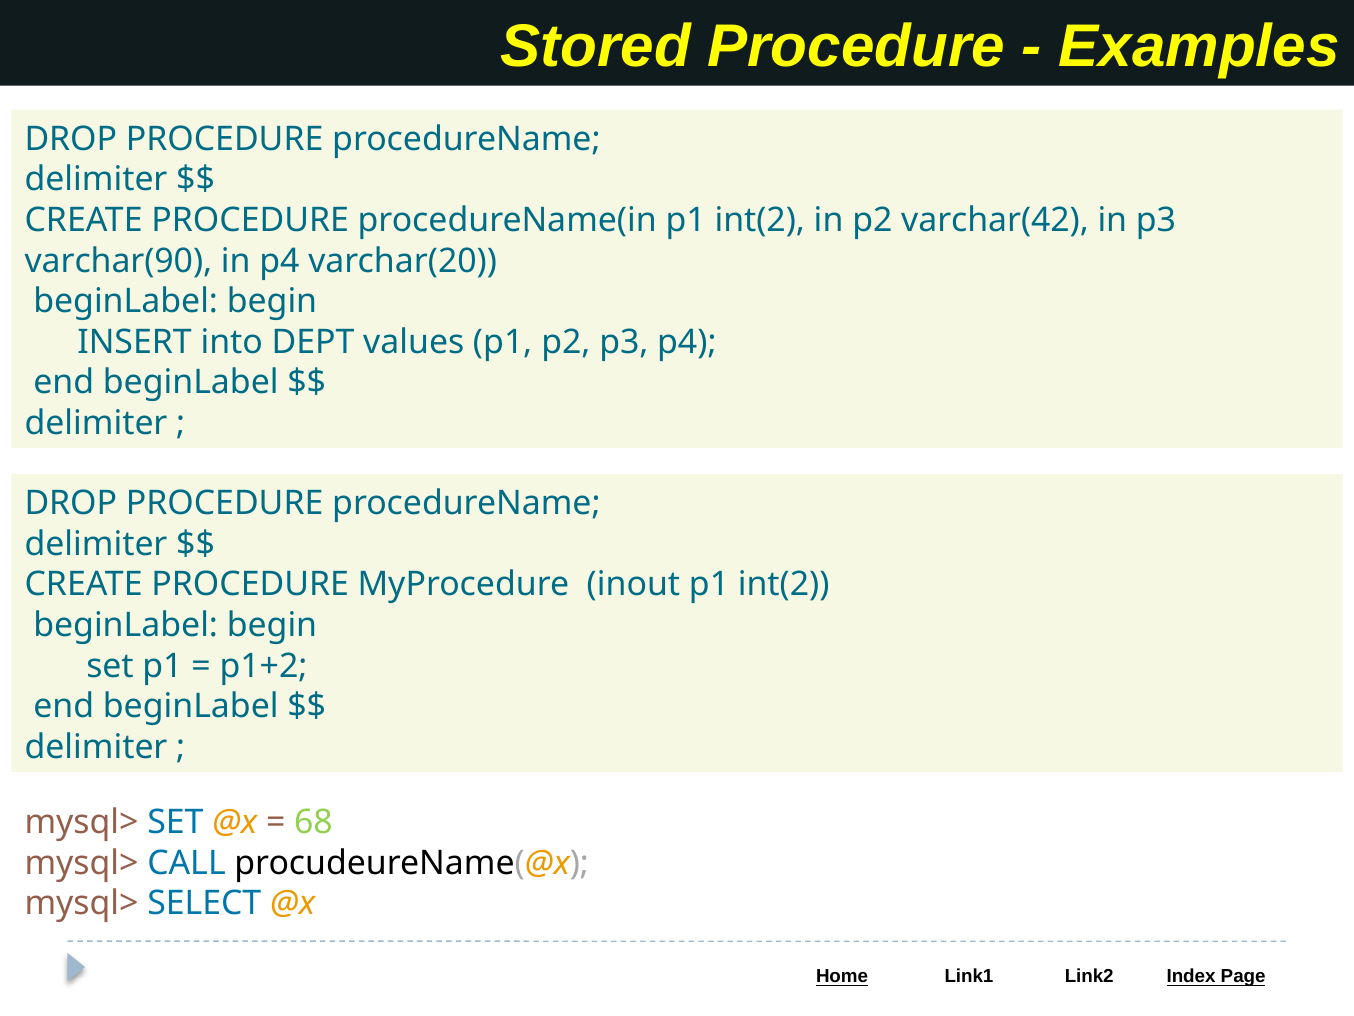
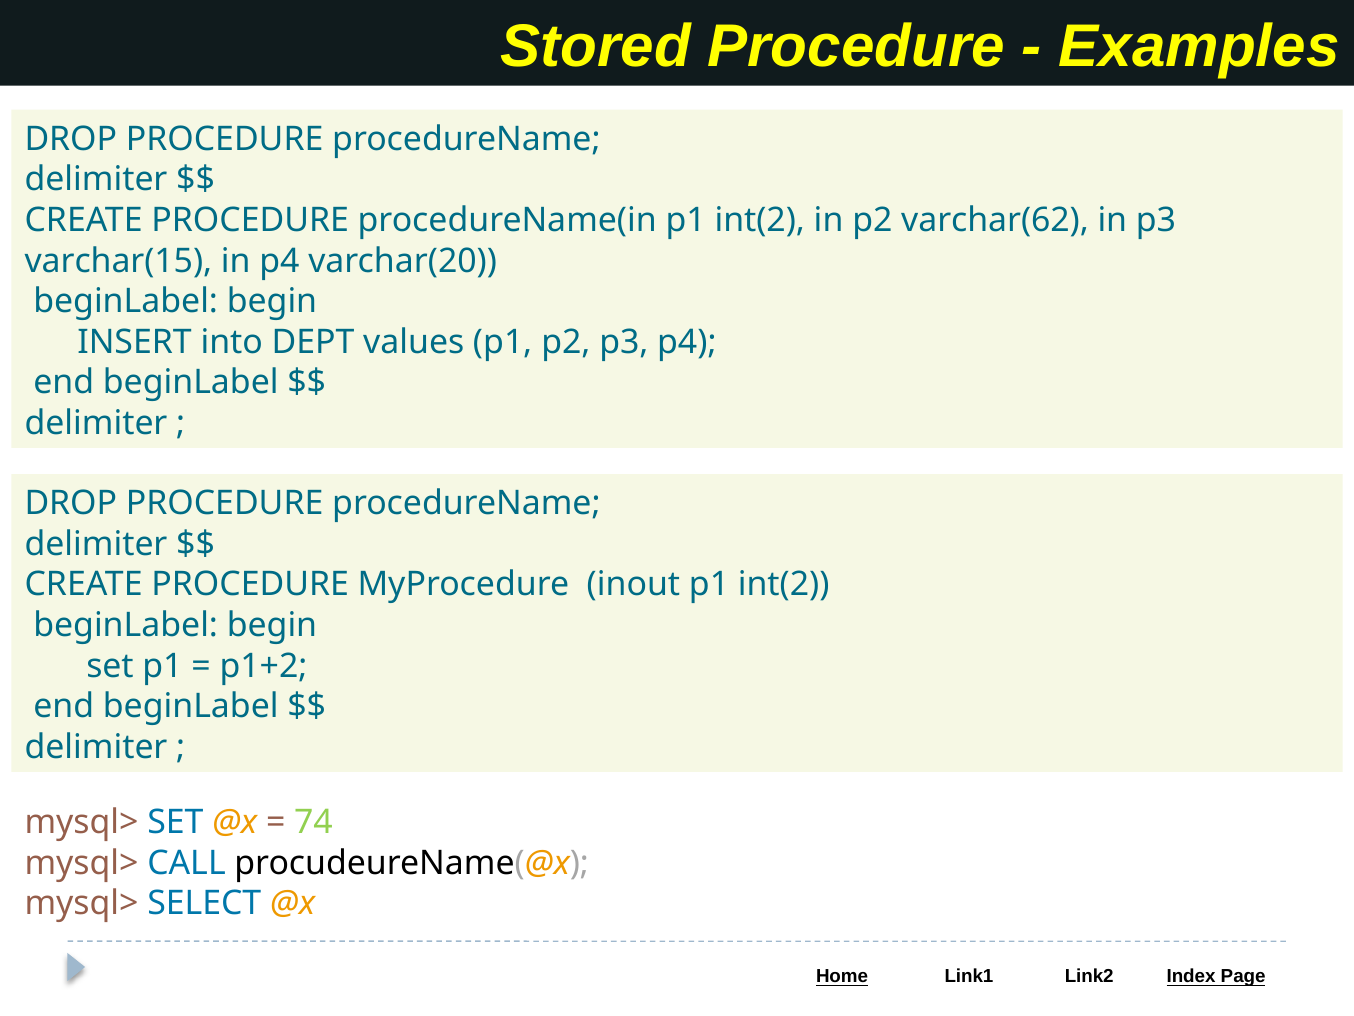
varchar(42: varchar(42 -> varchar(62
varchar(90: varchar(90 -> varchar(15
68: 68 -> 74
